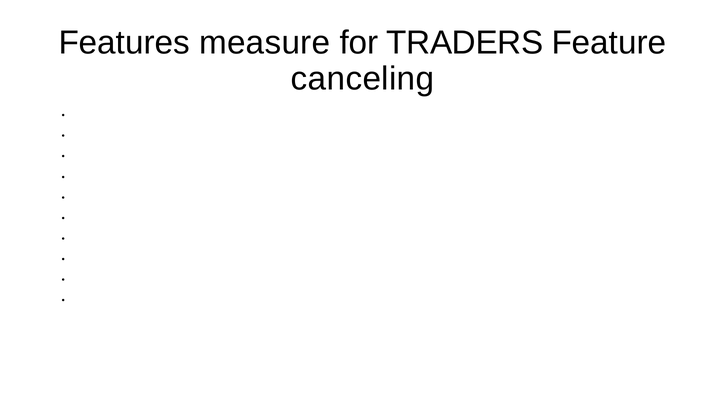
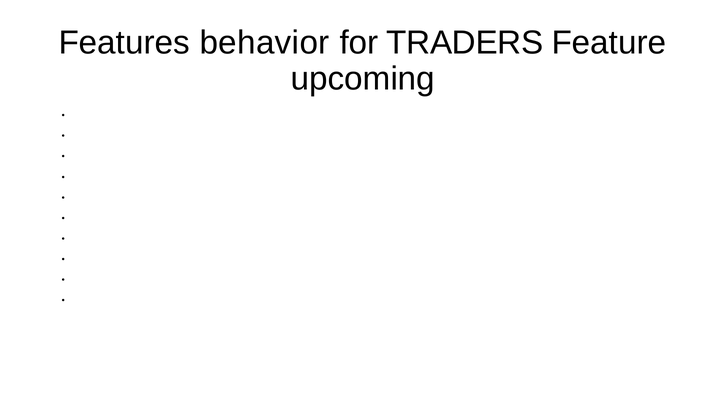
measure: measure -> behavior
canceling: canceling -> upcoming
